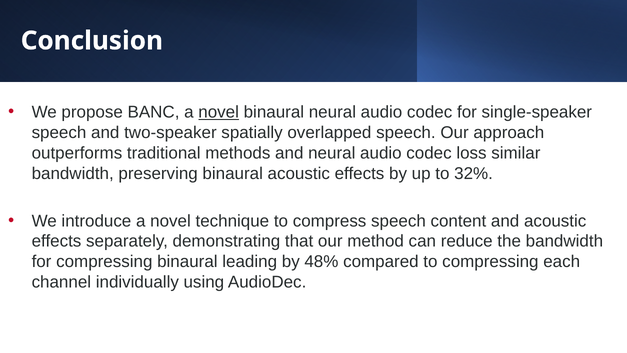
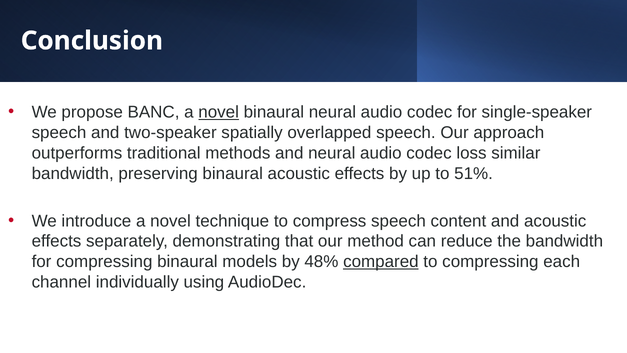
32%: 32% -> 51%
leading: leading -> models
compared underline: none -> present
